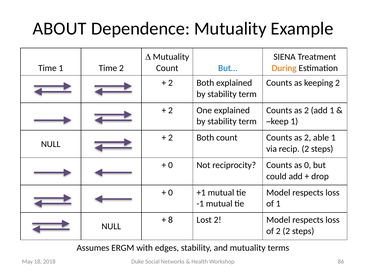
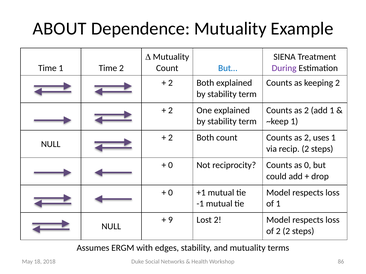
During colour: orange -> purple
able: able -> uses
8: 8 -> 9
